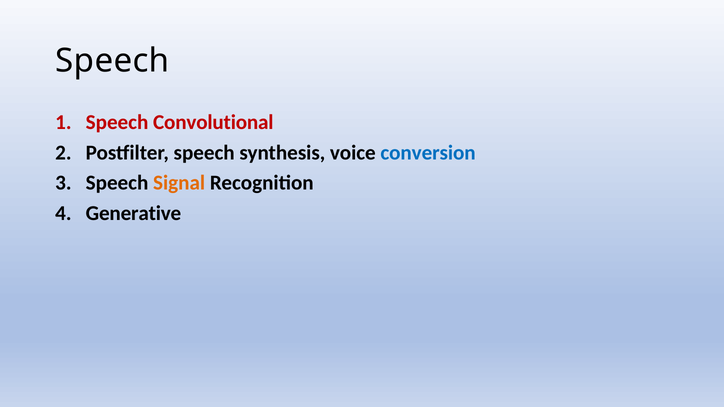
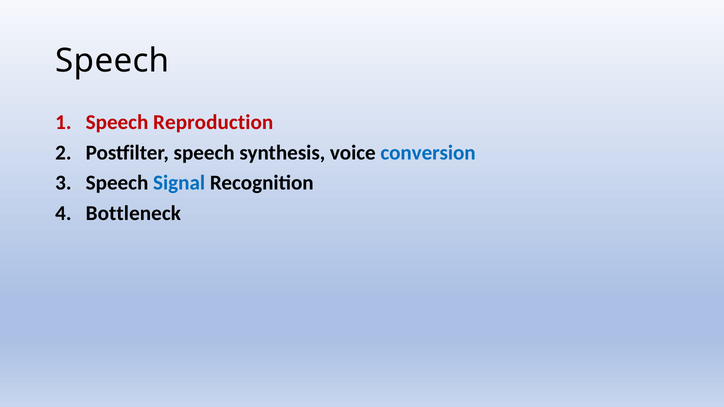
Convolutional: Convolutional -> Reproduction
Signal colour: orange -> blue
Generative: Generative -> Bottleneck
